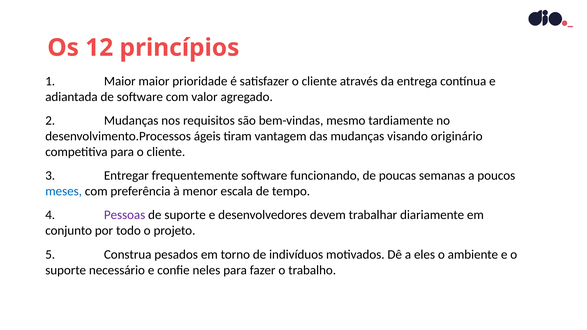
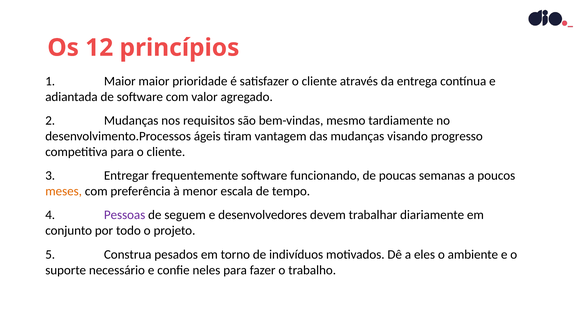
originário: originário -> progresso
meses colour: blue -> orange
de suporte: suporte -> seguem
